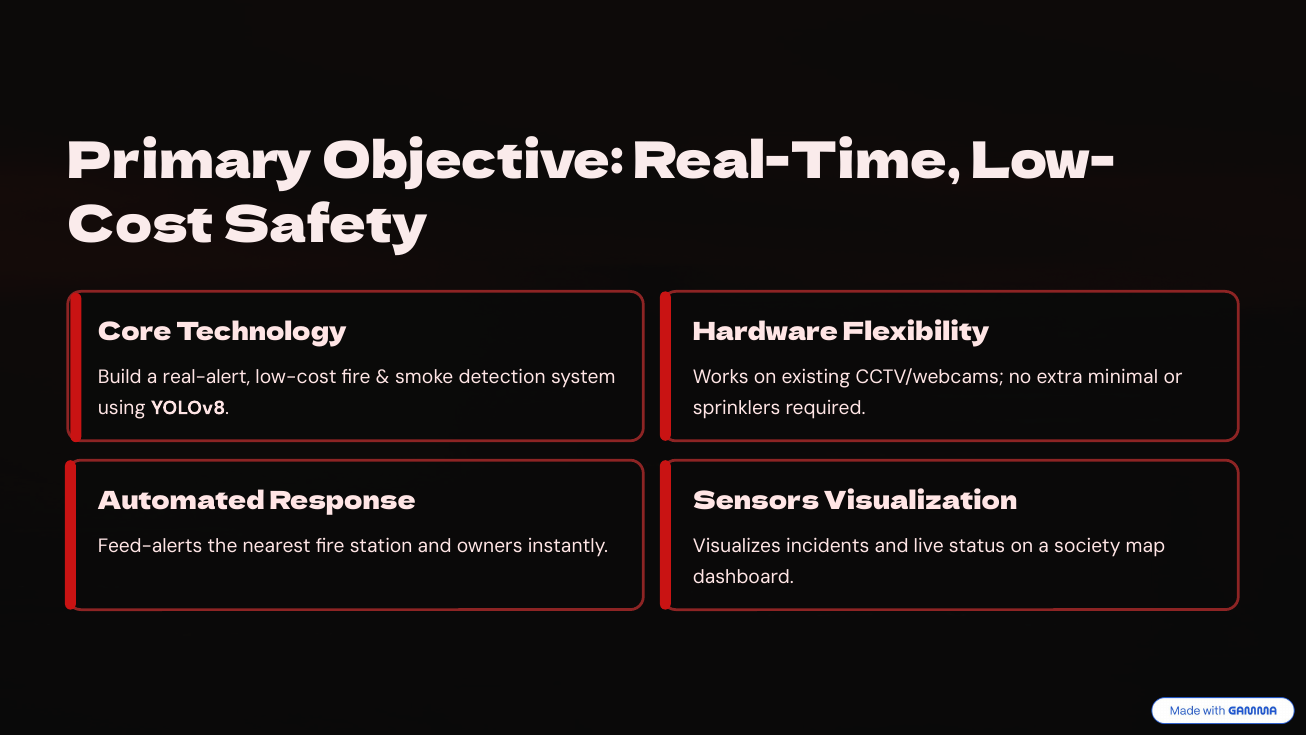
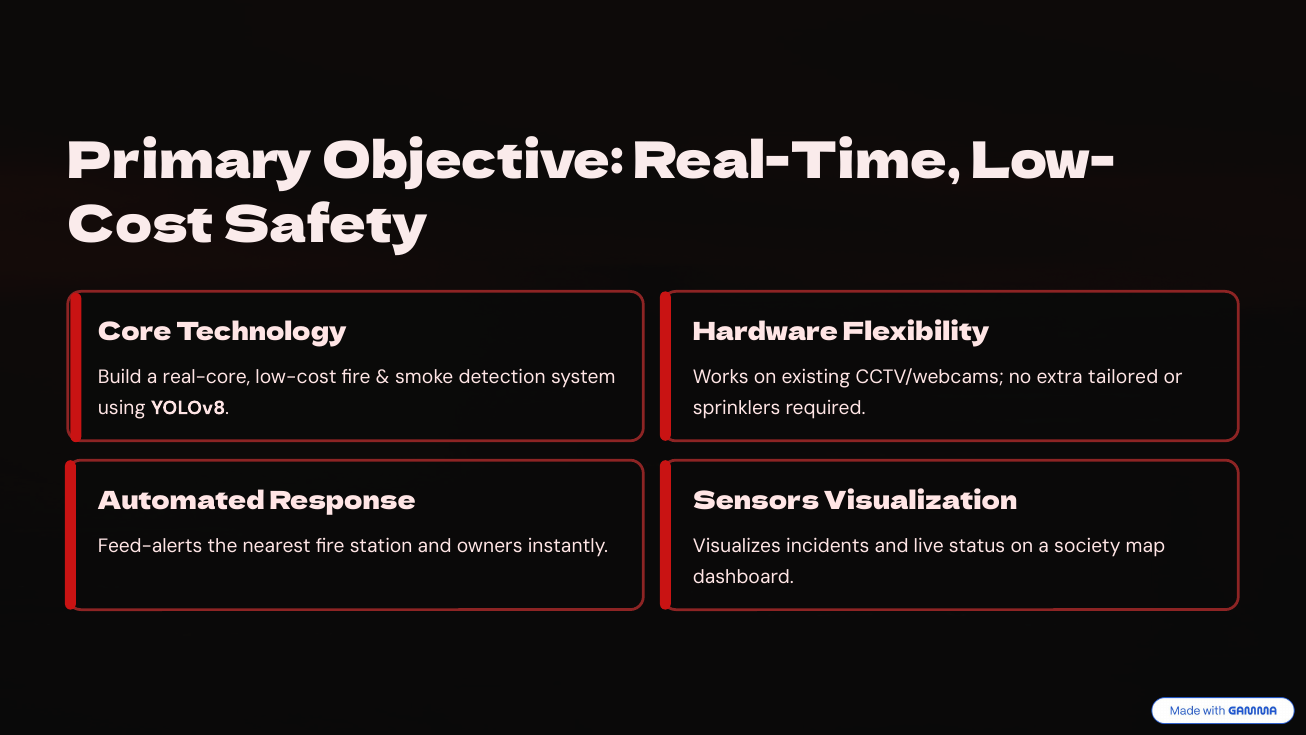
real-alert: real-alert -> real-core
minimal: minimal -> tailored
